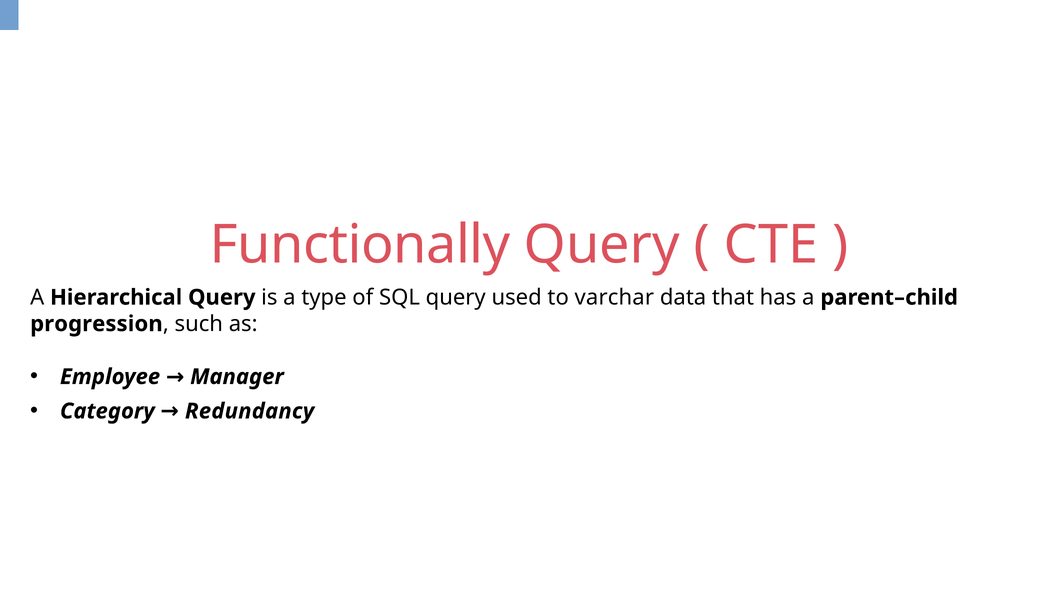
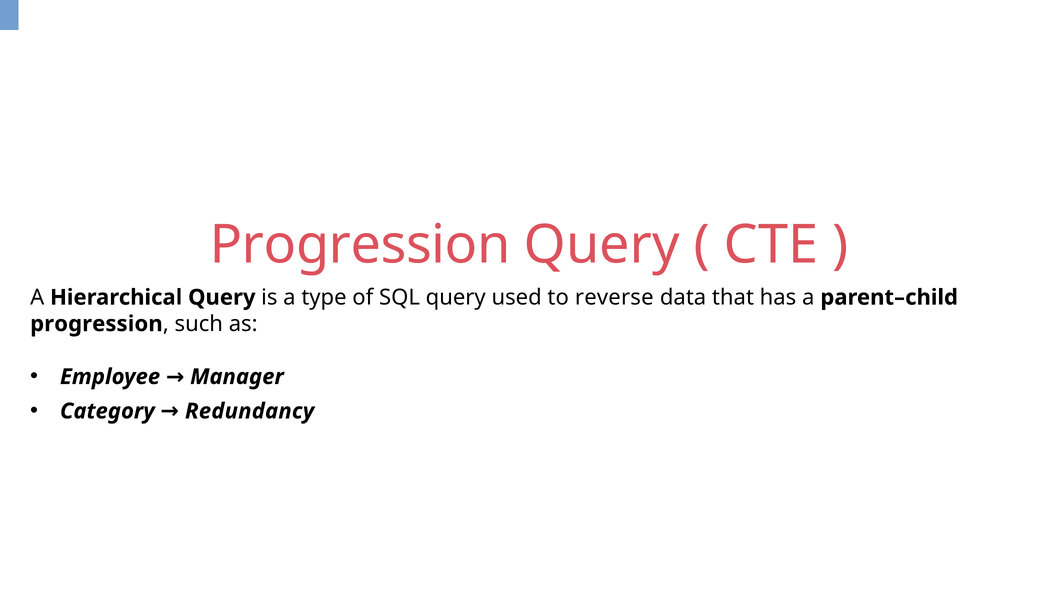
Functionally at (360, 245): Functionally -> Progression
varchar: varchar -> reverse
